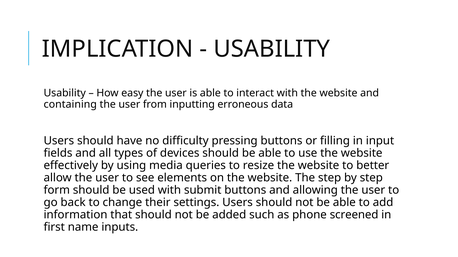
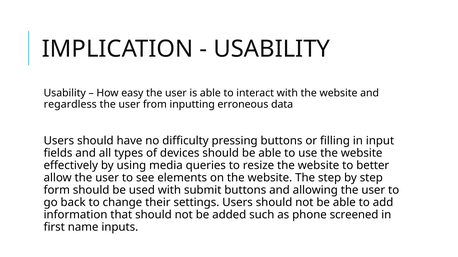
containing: containing -> regardless
